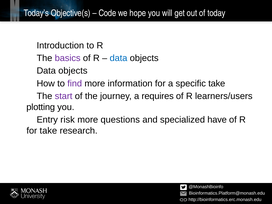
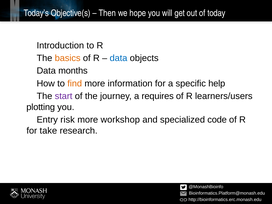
Code: Code -> Then
basics colour: purple -> orange
objects at (73, 71): objects -> months
find colour: purple -> orange
specific take: take -> help
questions: questions -> workshop
have: have -> code
